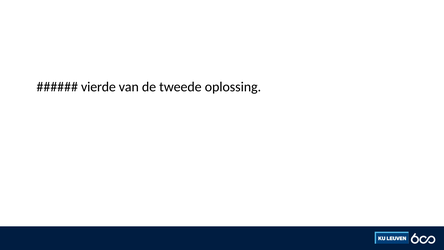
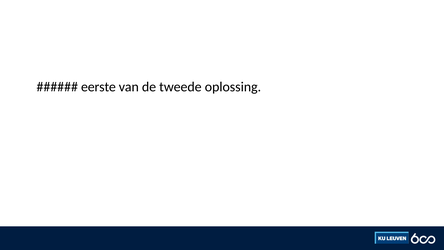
vierde: vierde -> eerste
